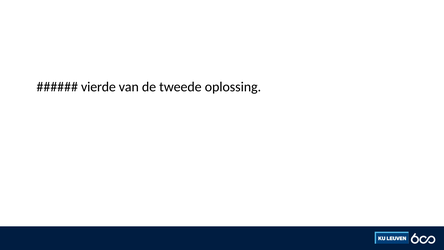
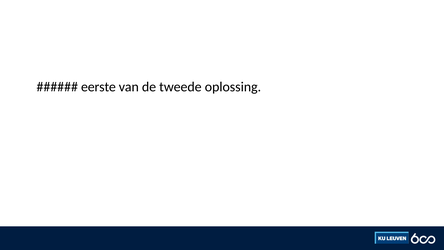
vierde: vierde -> eerste
